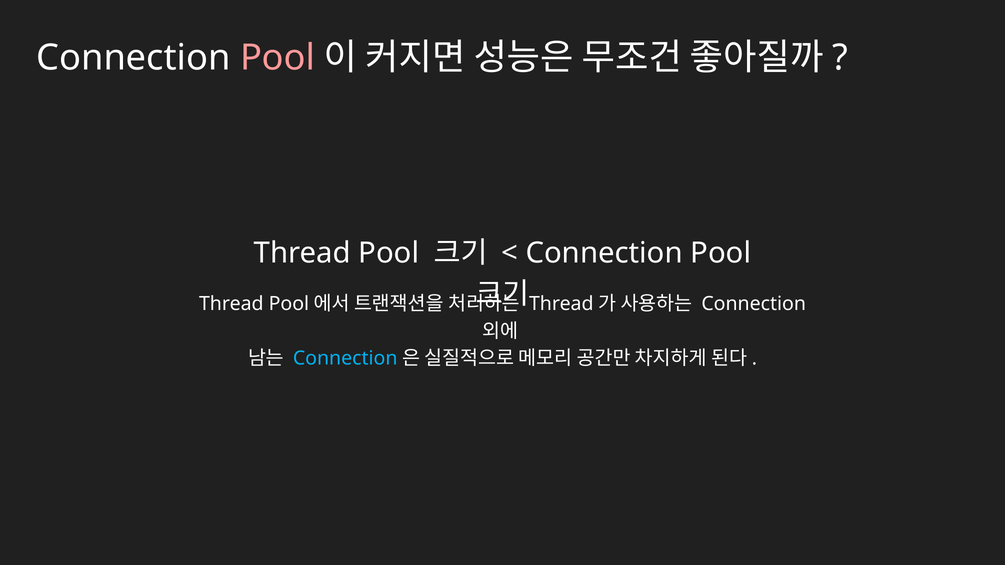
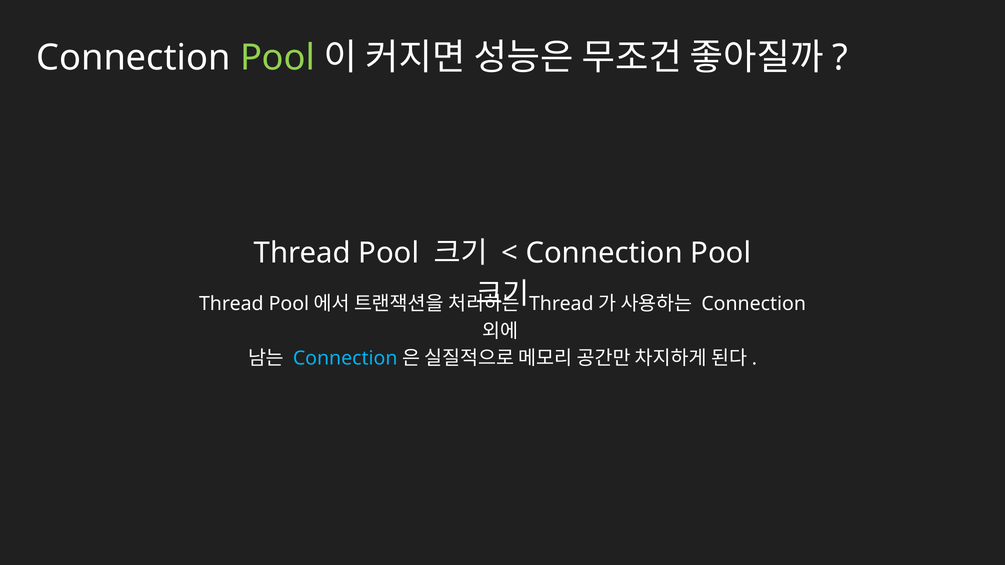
Pool at (278, 58) colour: pink -> light green
